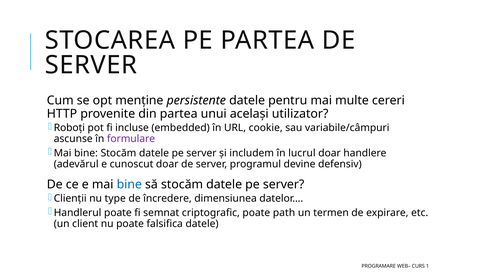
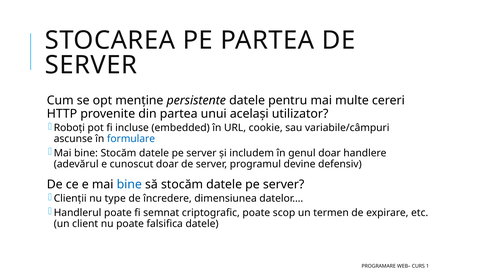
formulare colour: purple -> blue
lucrul: lucrul -> genul
path: path -> scop
